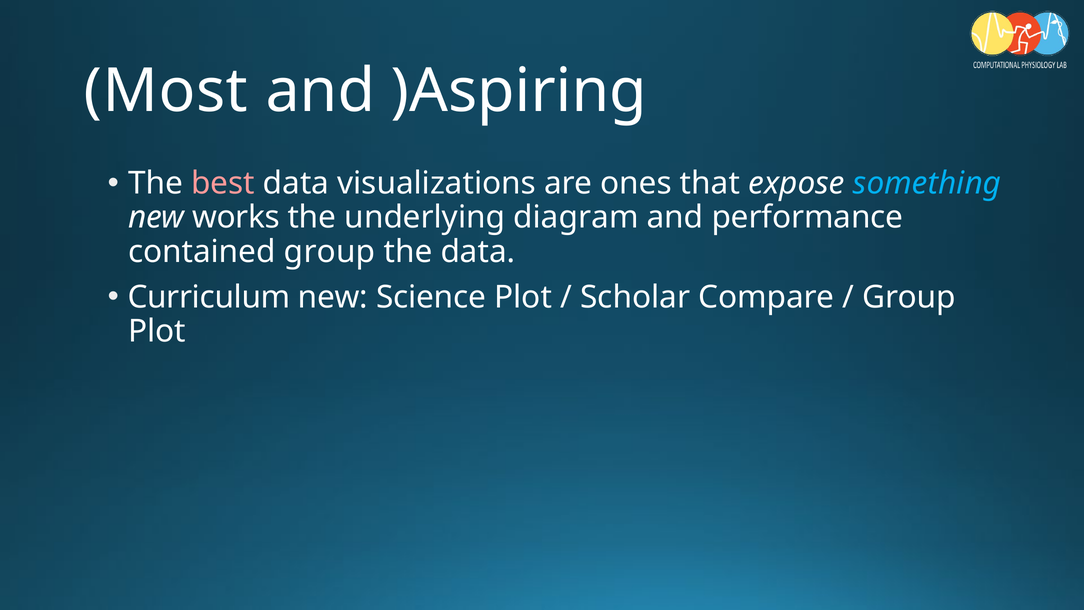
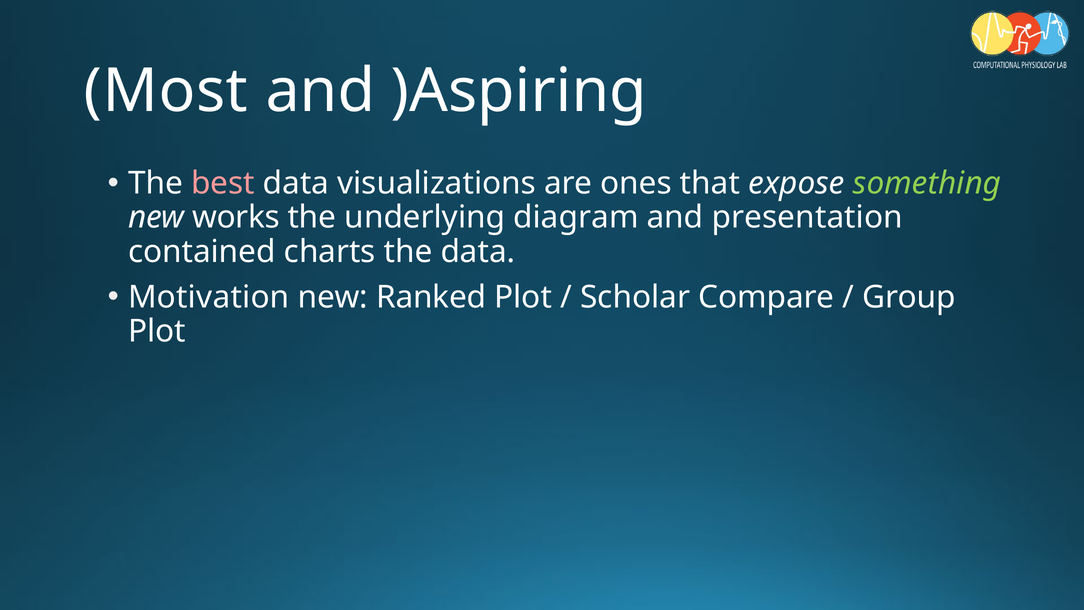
something colour: light blue -> light green
performance: performance -> presentation
contained group: group -> charts
Curriculum: Curriculum -> Motivation
Science: Science -> Ranked
